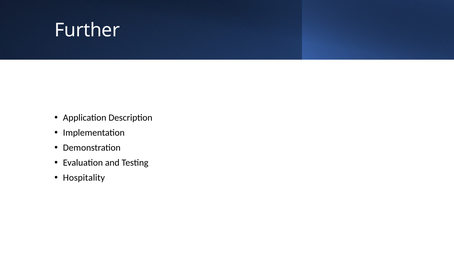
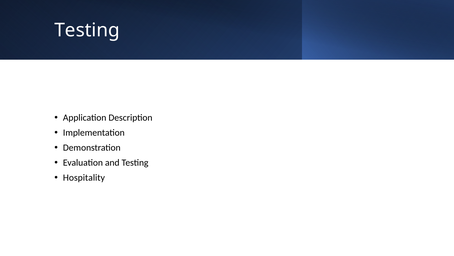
Further at (87, 30): Further -> Testing
